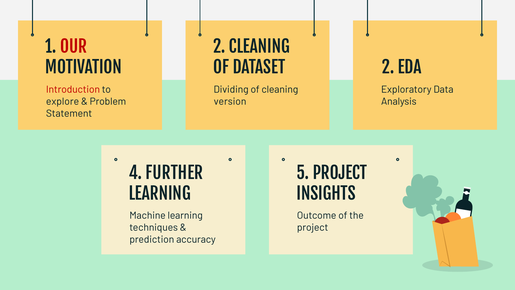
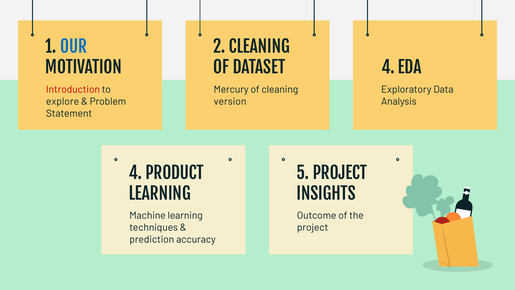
OUR colour: red -> blue
DATASET 2: 2 -> 4
Dividing: Dividing -> Mercury
FURTHER: FURTHER -> PRODUCT
